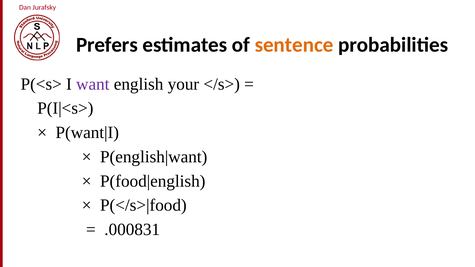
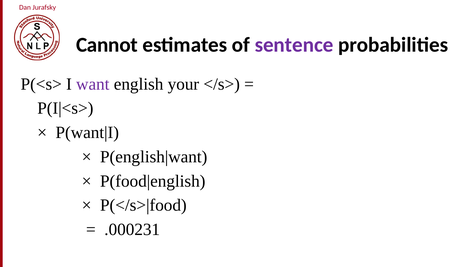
Prefers: Prefers -> Cannot
sentence colour: orange -> purple
.000831: .000831 -> .000231
